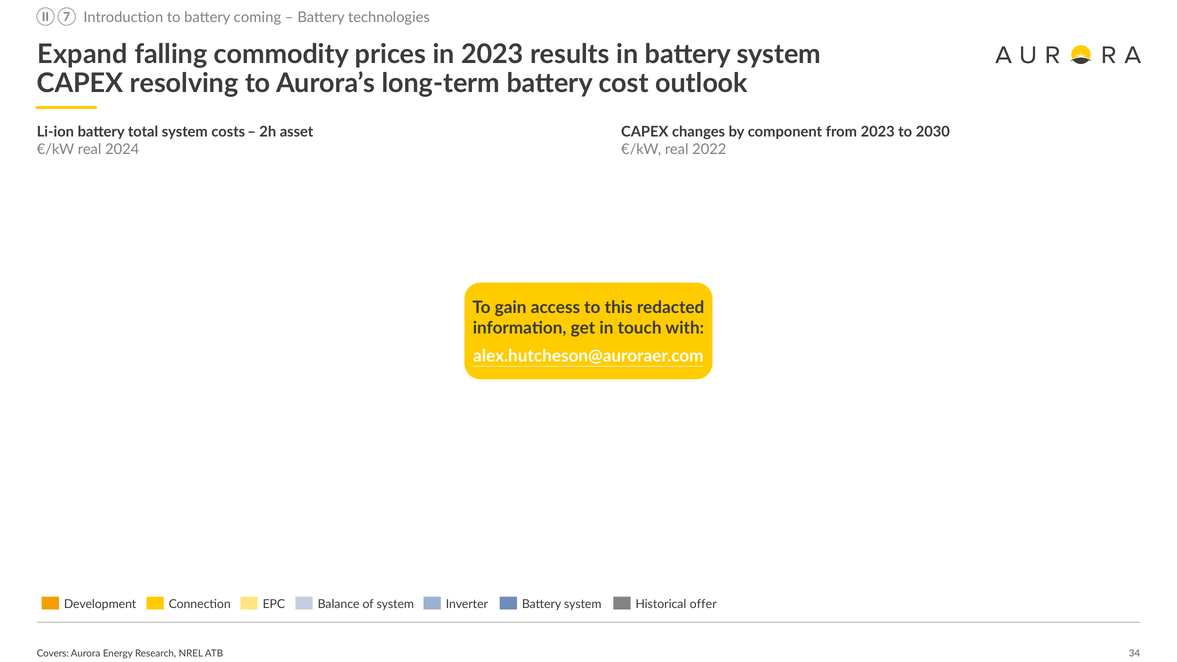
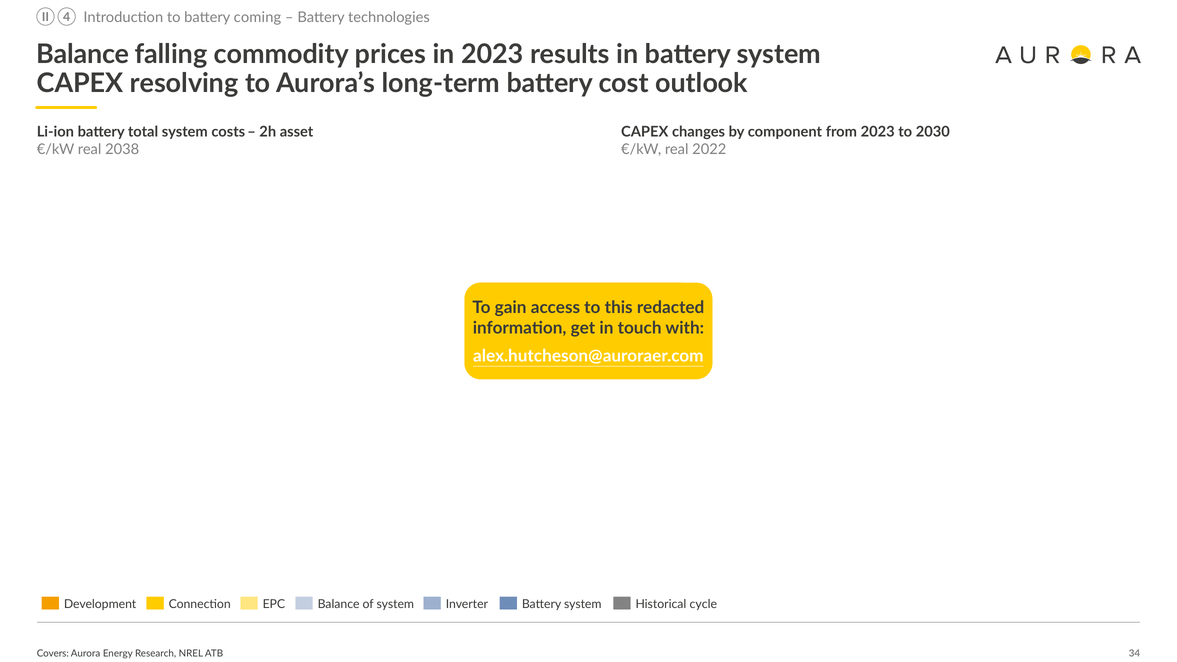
7: 7 -> 4
Expand at (83, 54): Expand -> Balance
2024: 2024 -> 2038
offer: offer -> cycle
